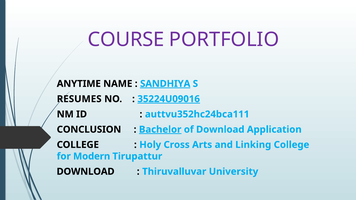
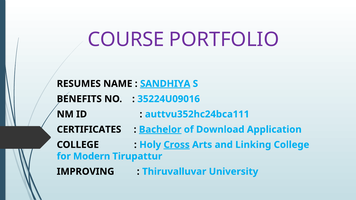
ANYTIME: ANYTIME -> RESUMES
RESUMES: RESUMES -> BENEFITS
35224U09016 underline: present -> none
CONCLUSION: CONCLUSION -> CERTIFICATES
Cross underline: none -> present
DOWNLOAD at (86, 172): DOWNLOAD -> IMPROVING
